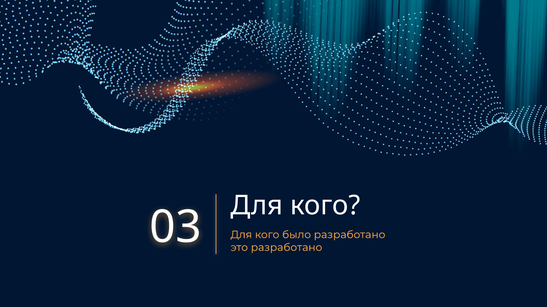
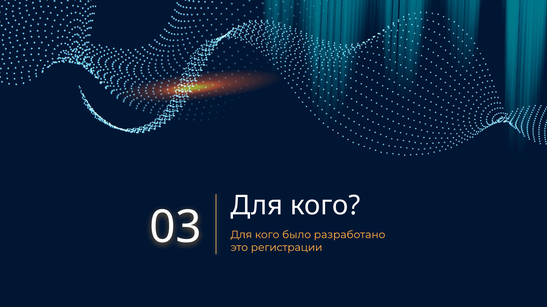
это разработано: разработано -> регистрации
